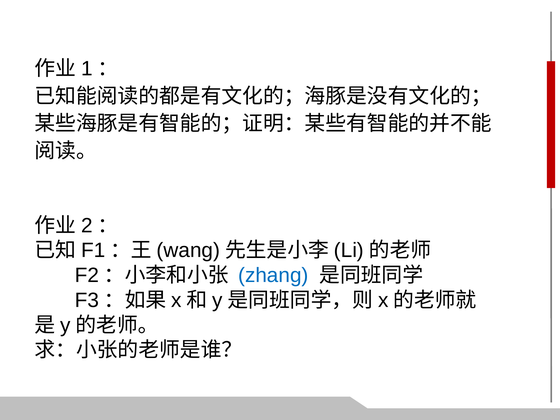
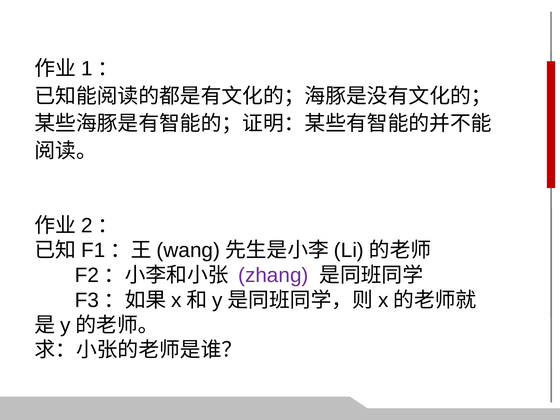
zhang colour: blue -> purple
